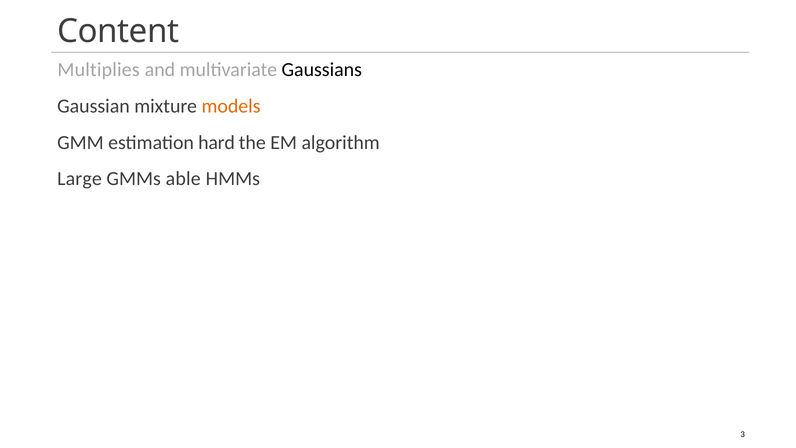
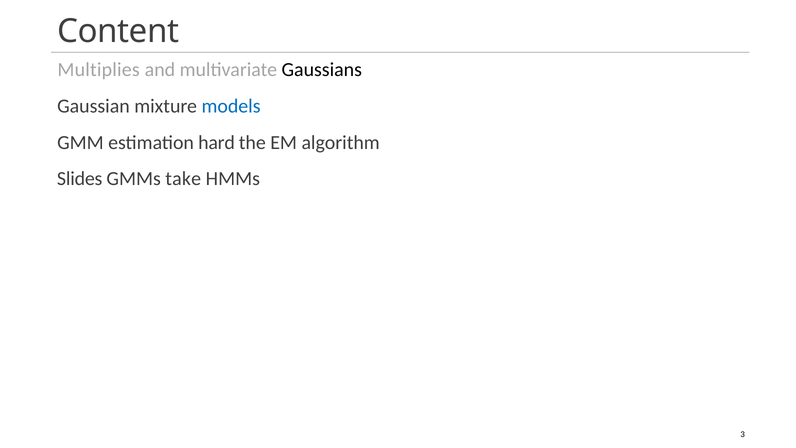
models colour: orange -> blue
Large: Large -> Slides
able: able -> take
